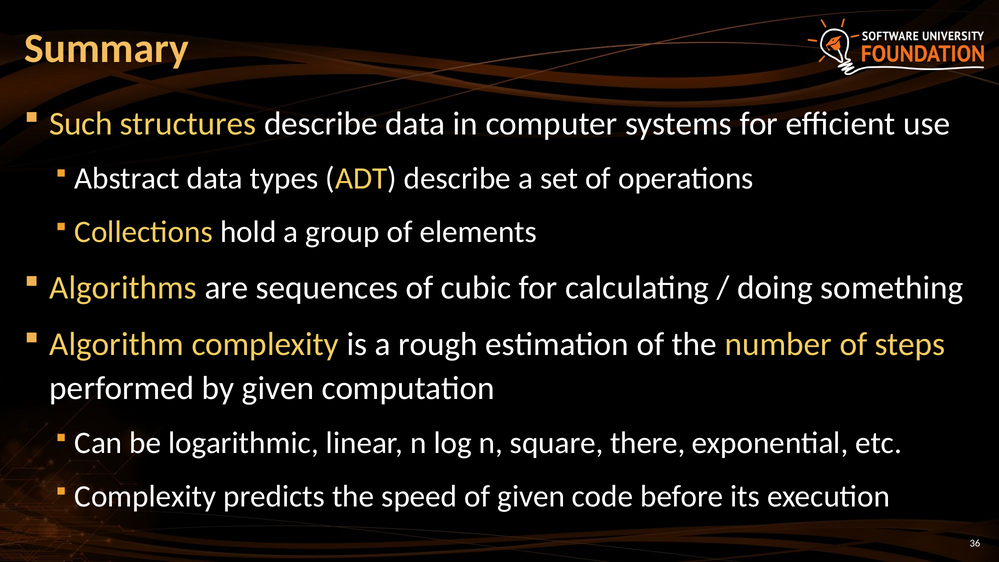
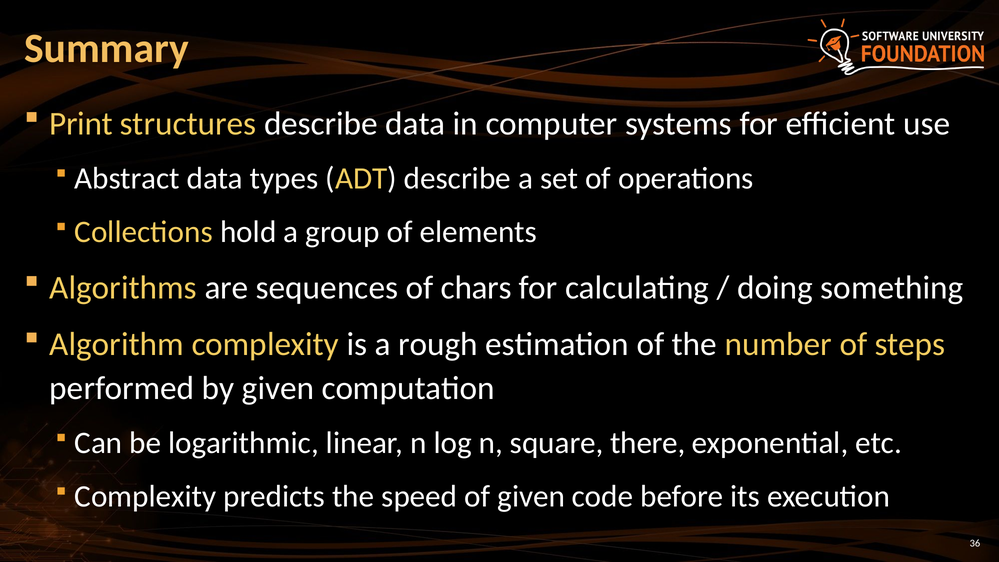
Such: Such -> Print
cubic: cubic -> chars
